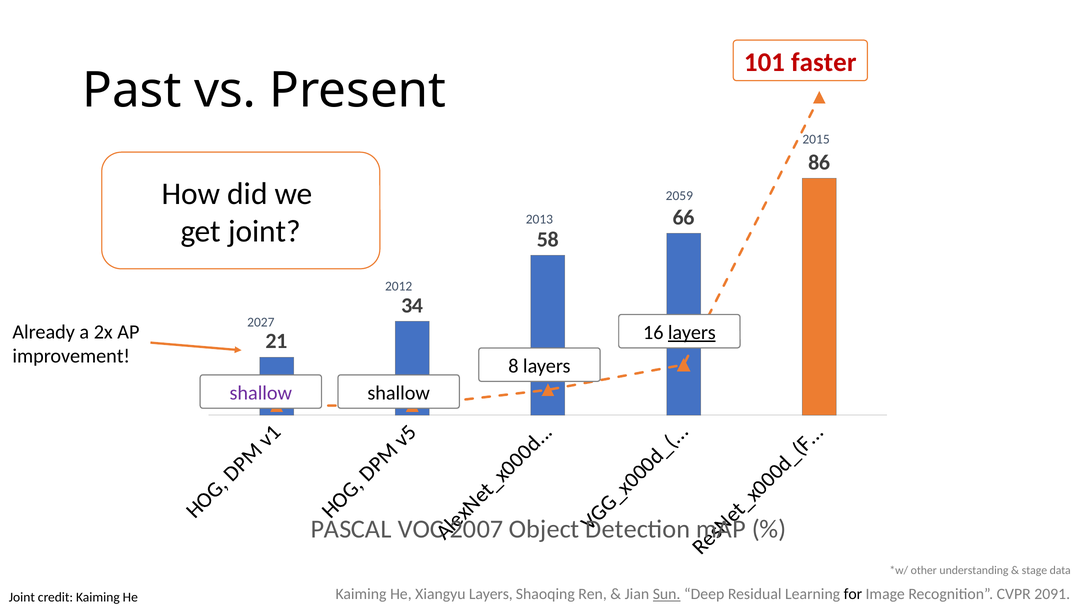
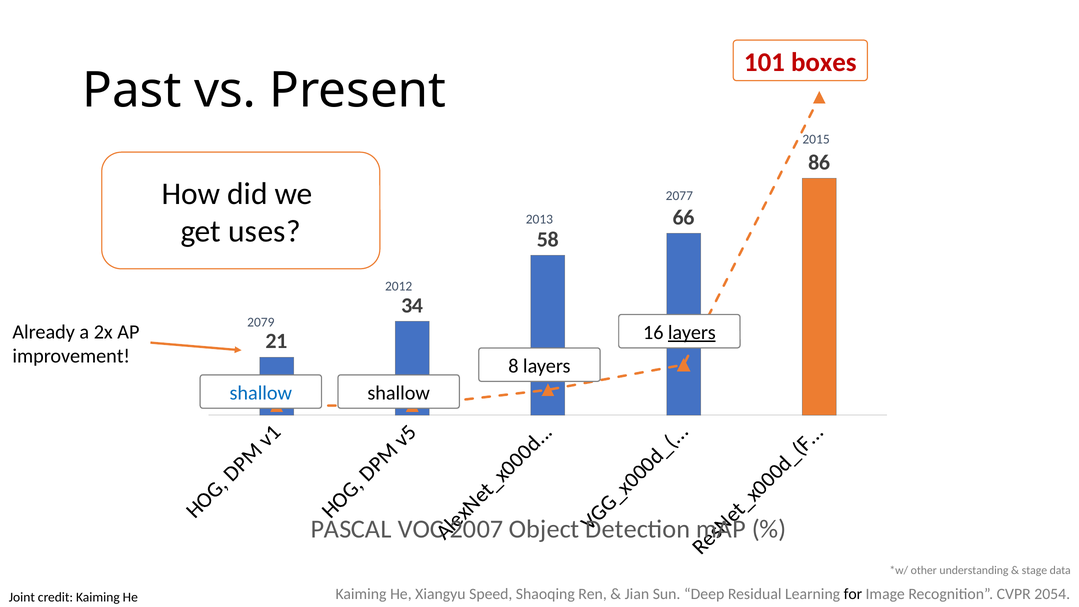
faster: faster -> boxes
2059: 2059 -> 2077
get joint: joint -> uses
2027: 2027 -> 2079
shallow at (261, 393) colour: purple -> blue
Xiangyu Layers: Layers -> Speed
Sun underline: present -> none
2091: 2091 -> 2054
